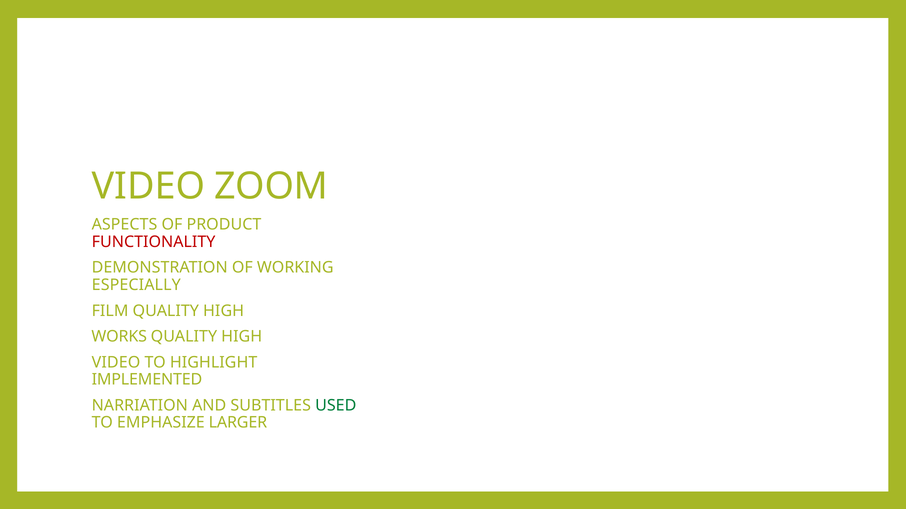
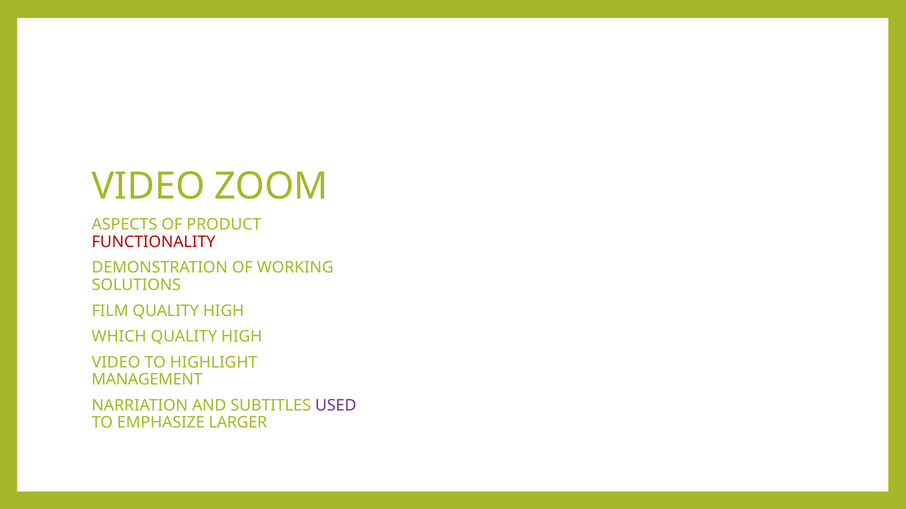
ESPECIALLY: ESPECIALLY -> SOLUTIONS
WORKS: WORKS -> WHICH
IMPLEMENTED: IMPLEMENTED -> MANAGEMENT
USED colour: green -> purple
